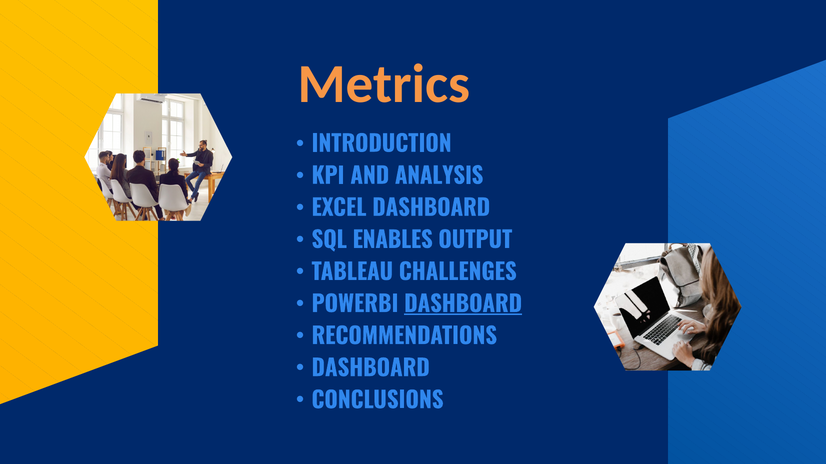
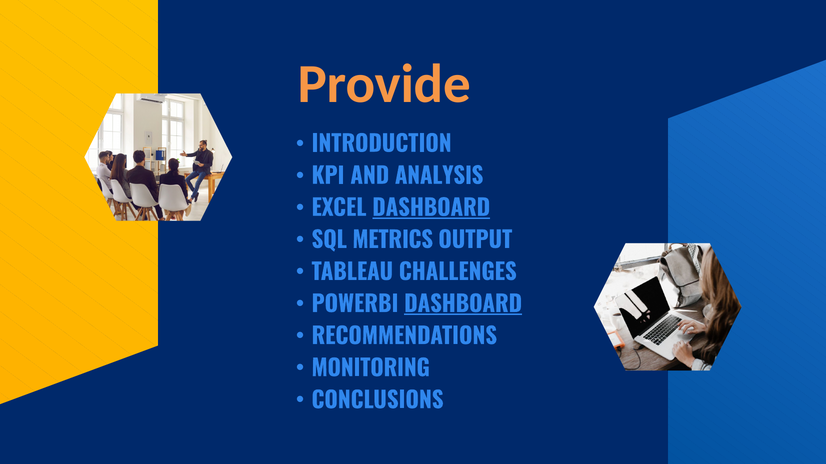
Metrics: Metrics -> Provide
DASHBOARD at (431, 209) underline: none -> present
ENABLES: ENABLES -> METRICS
DASHBOARD at (371, 369): DASHBOARD -> MONITORING
